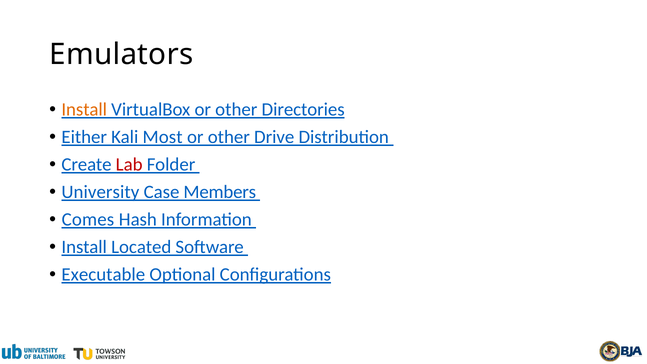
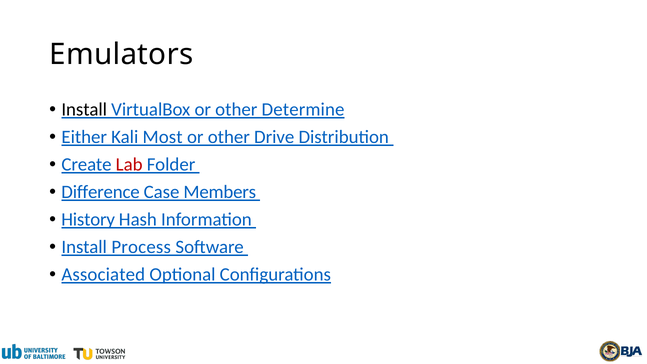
Install at (84, 110) colour: orange -> black
Directories: Directories -> Determine
University: University -> Difference
Comes: Comes -> History
Located: Located -> Process
Executable: Executable -> Associated
